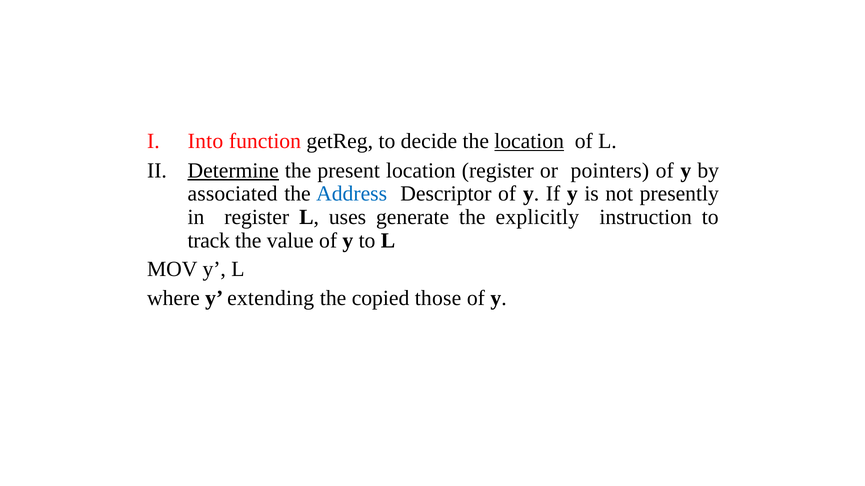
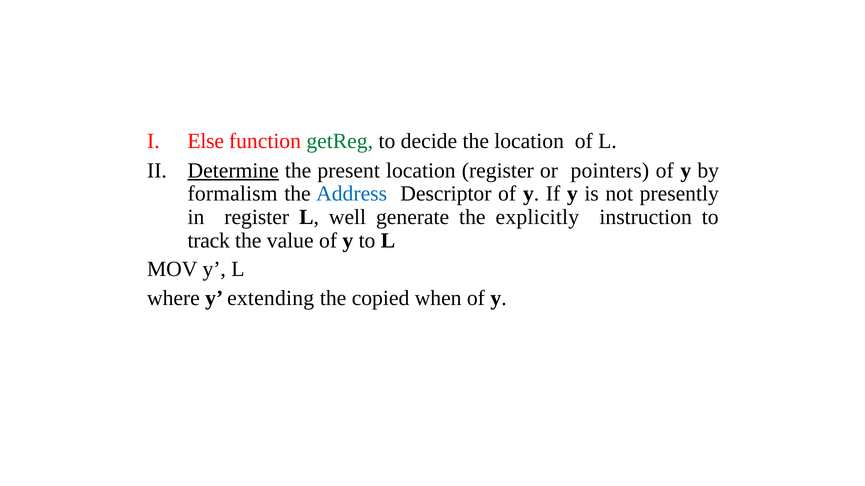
Into: Into -> Else
getReg colour: black -> green
location at (529, 141) underline: present -> none
associated: associated -> formalism
uses: uses -> well
those: those -> when
